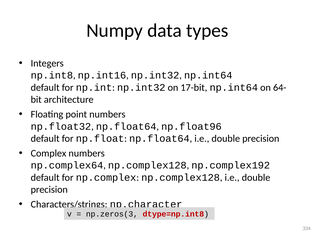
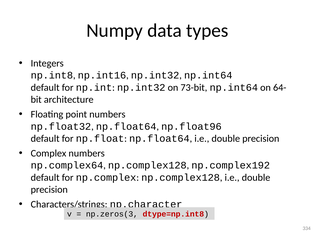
17-bit: 17-bit -> 73-bit
